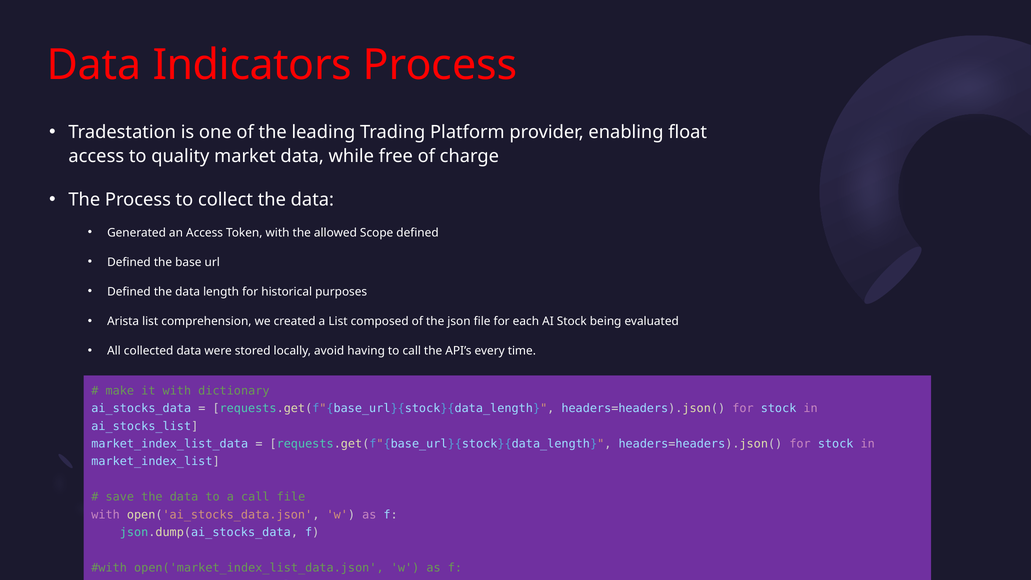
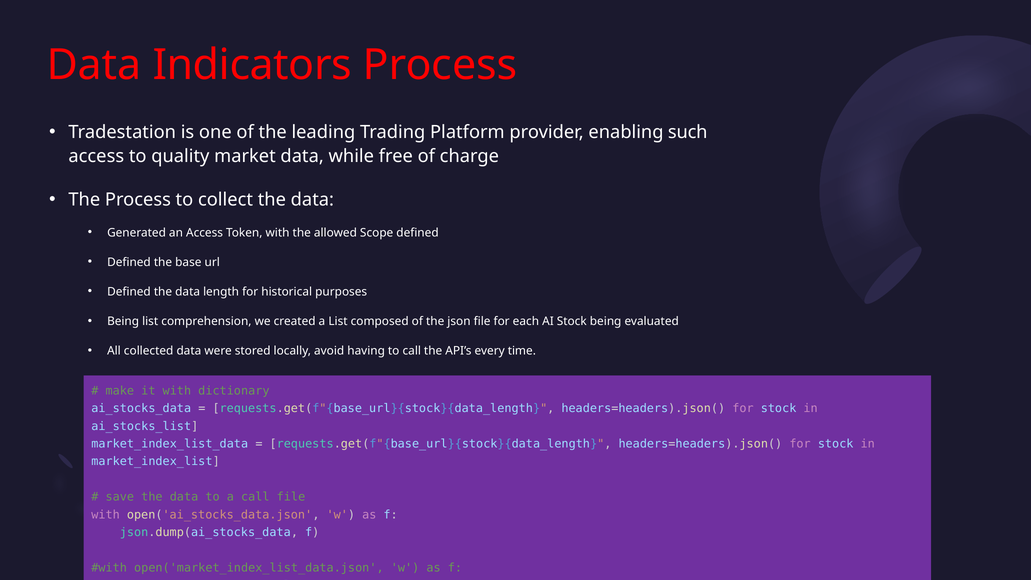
float: float -> such
Arista at (123, 321): Arista -> Being
